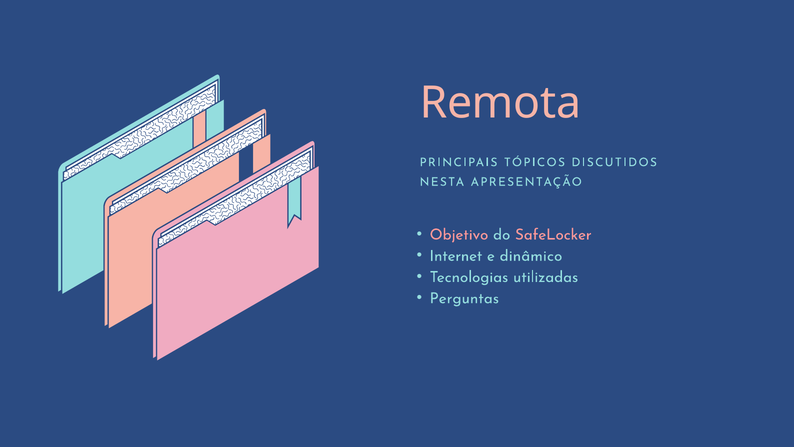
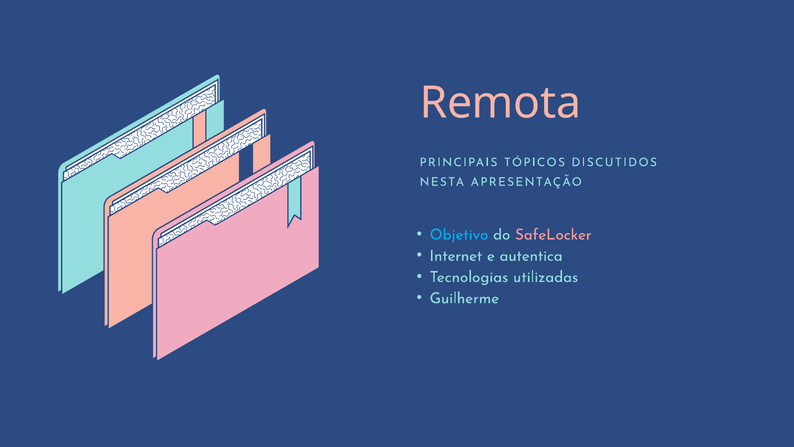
Objetivo colour: pink -> light blue
dinâmico: dinâmico -> autentica
Perguntas: Perguntas -> Guilherme
